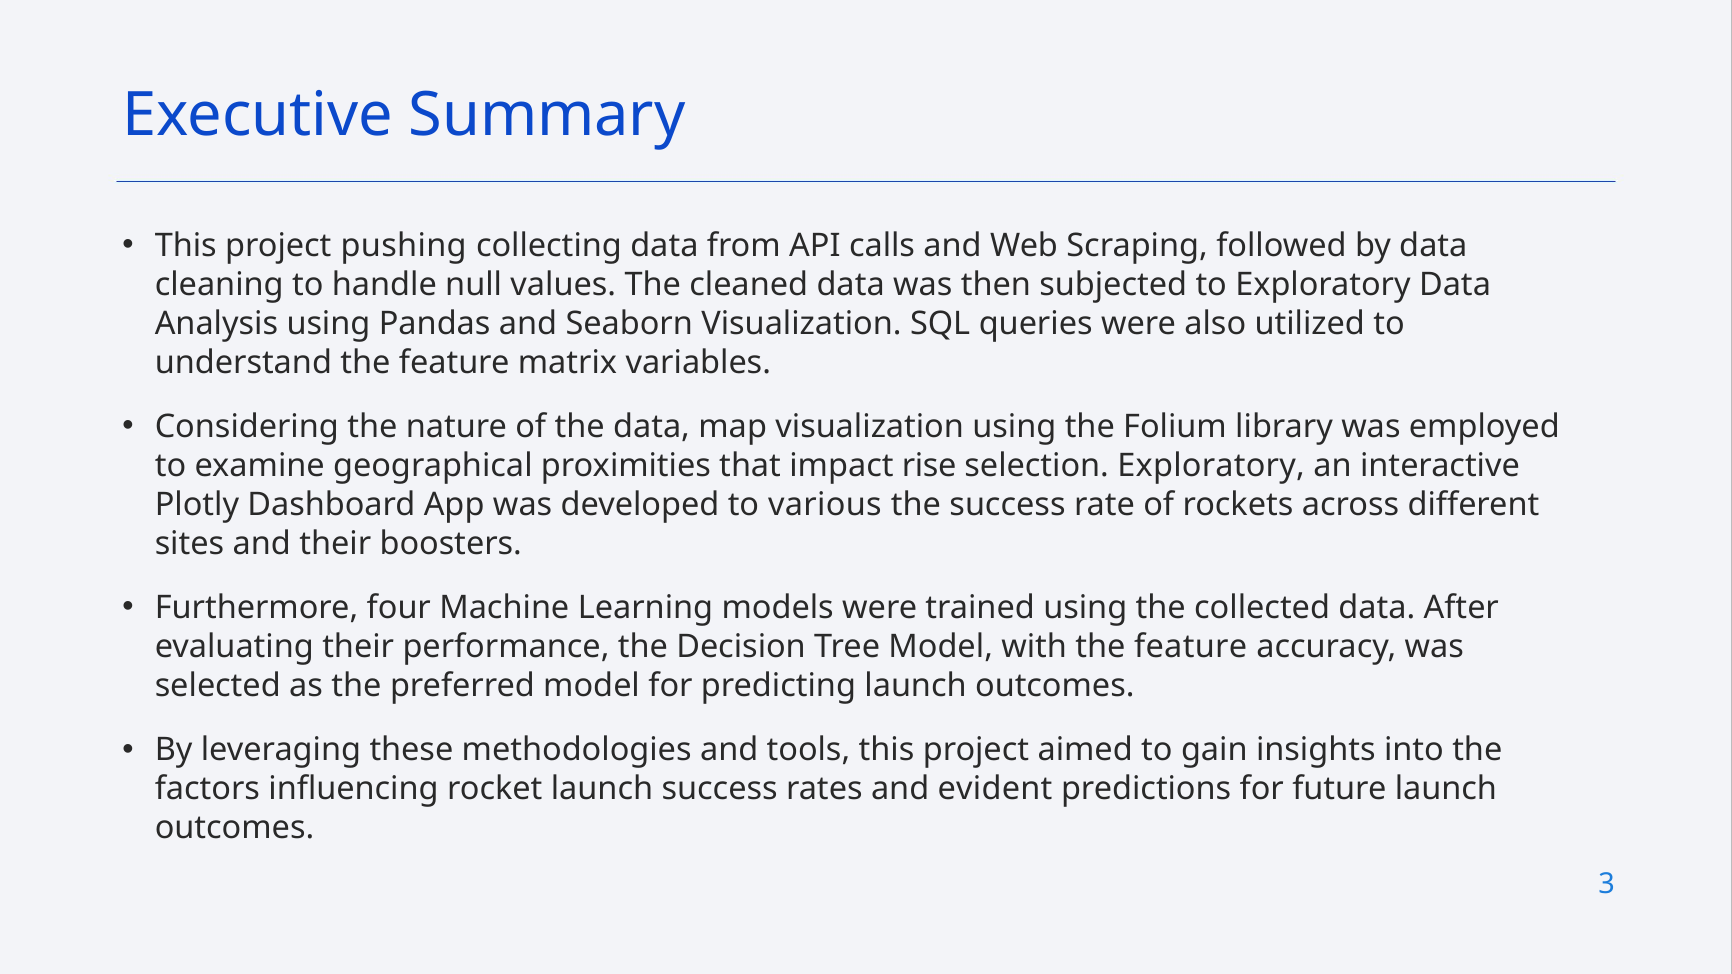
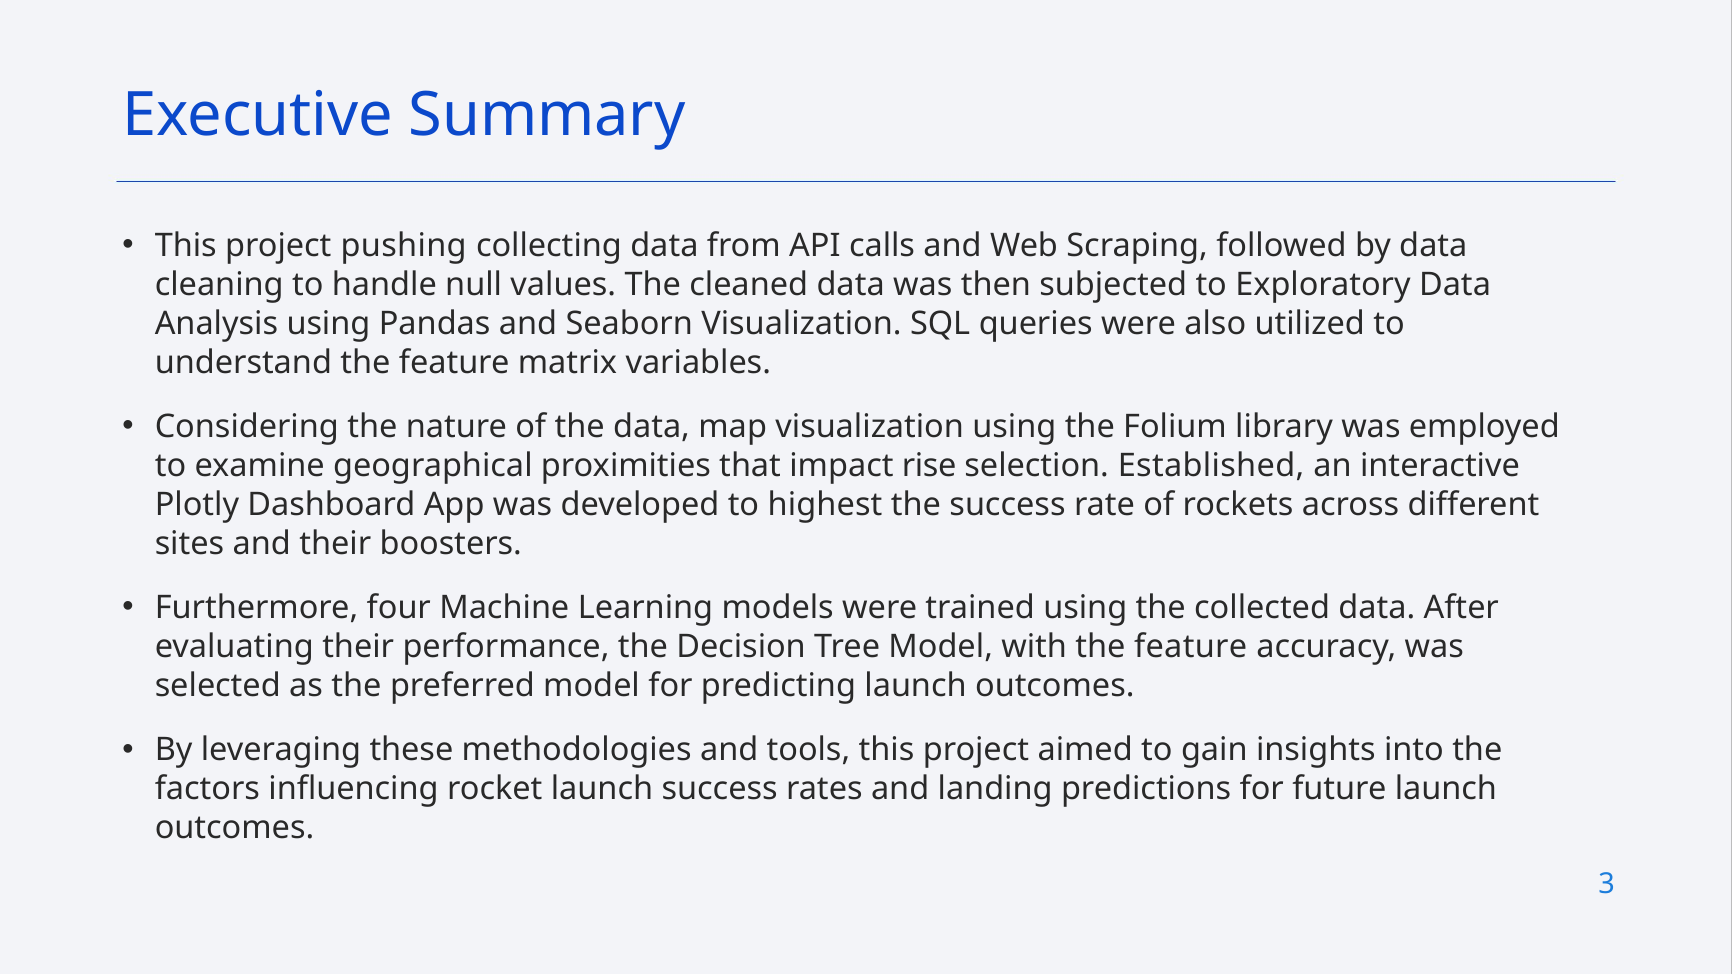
selection Exploratory: Exploratory -> Established
various: various -> highest
evident: evident -> landing
